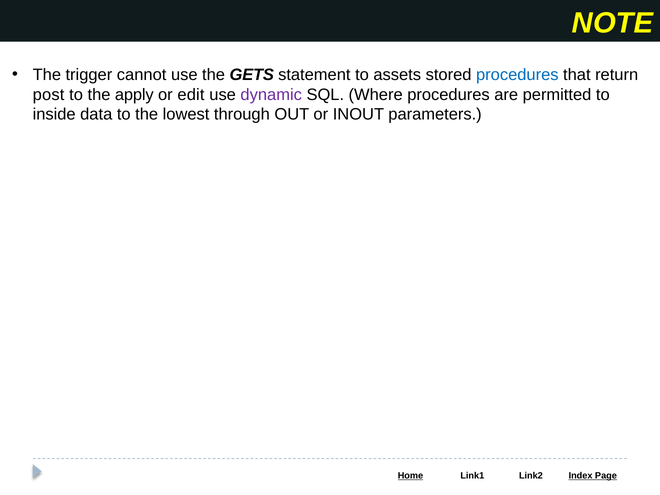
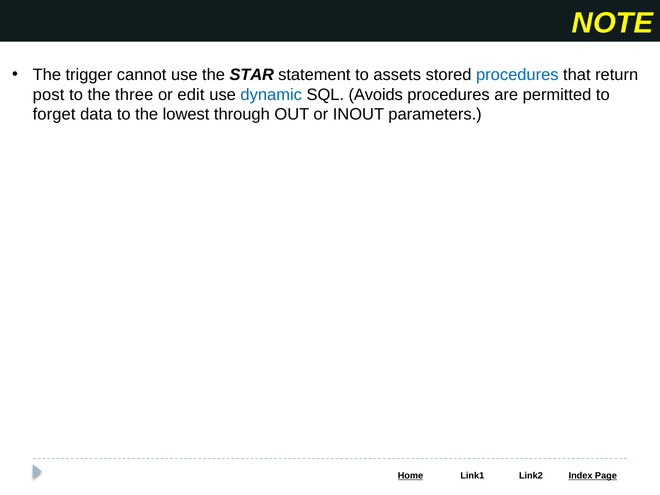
GETS: GETS -> STAR
apply: apply -> three
dynamic colour: purple -> blue
Where: Where -> Avoids
inside: inside -> forget
